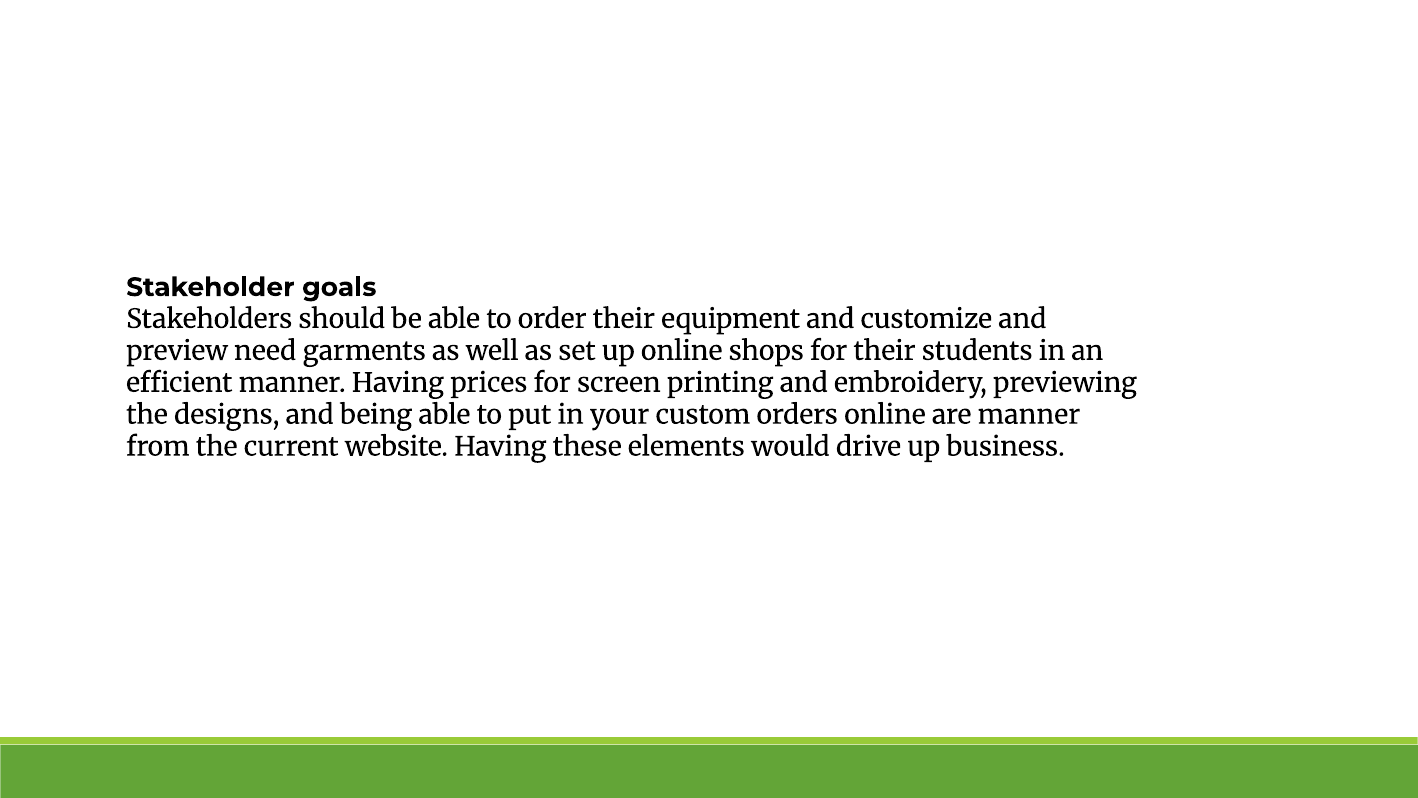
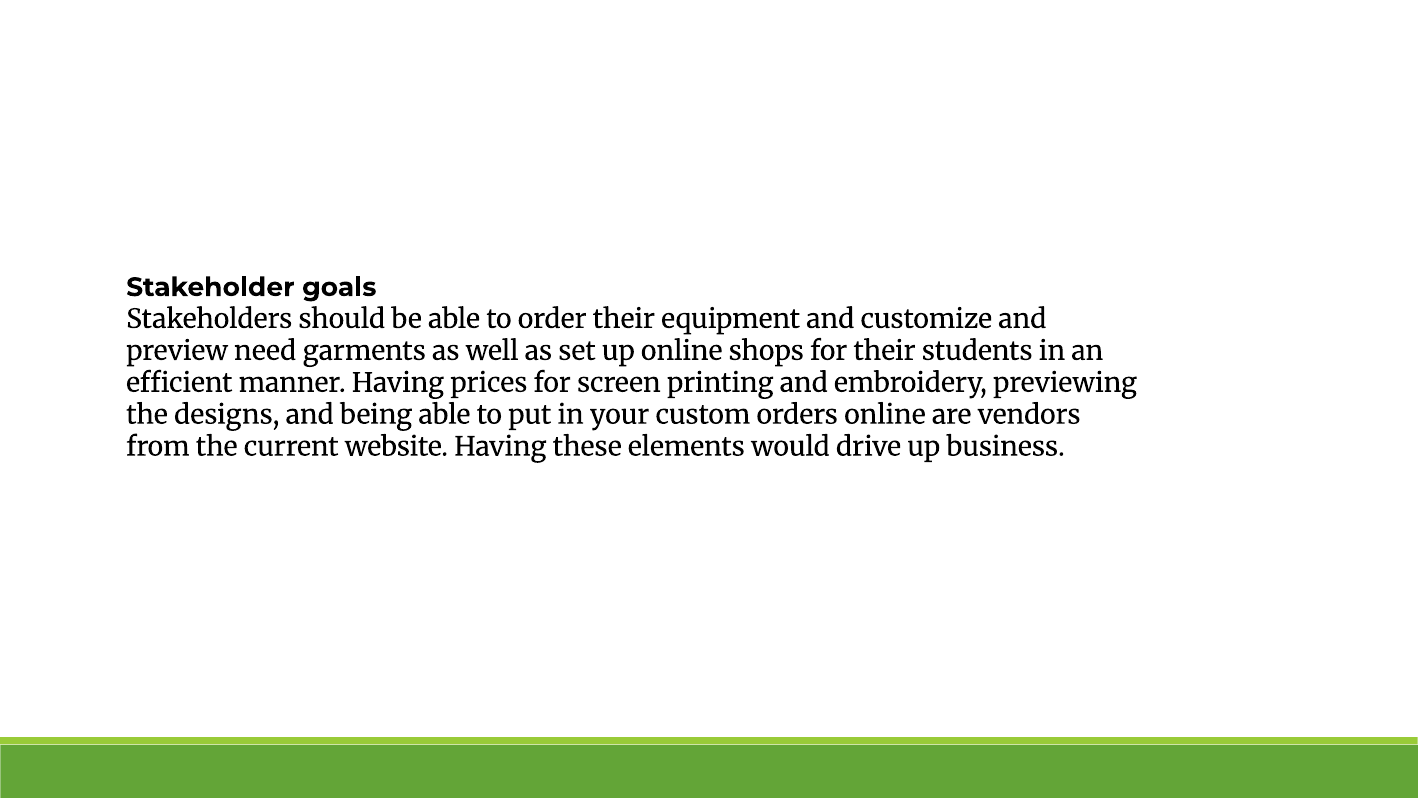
are manner: manner -> vendors
